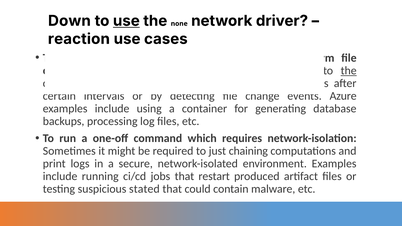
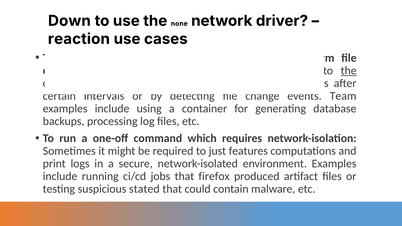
use at (126, 21) underline: present -> none
Azure: Azure -> Team
chaining: chaining -> features
restart: restart -> firefox
